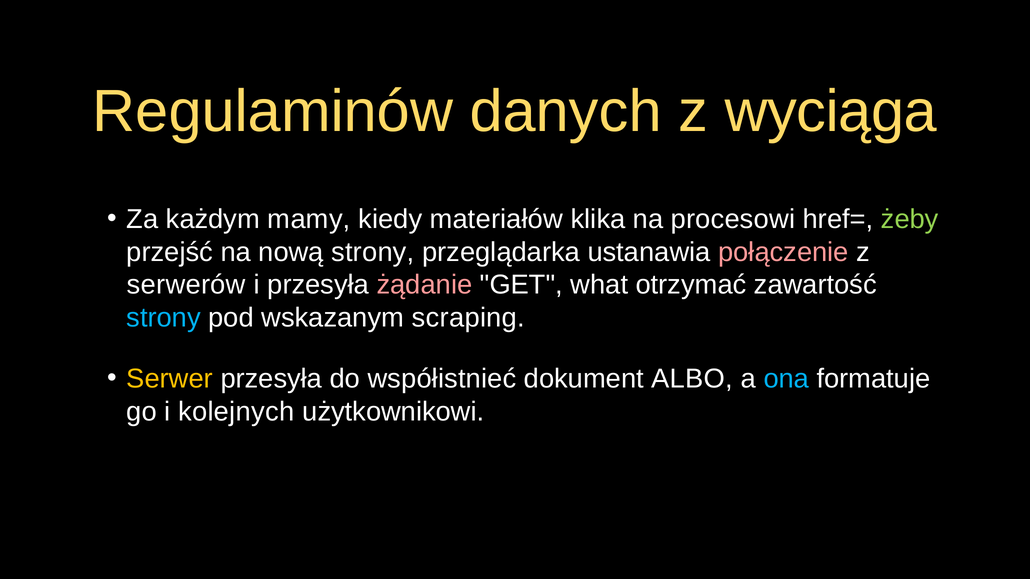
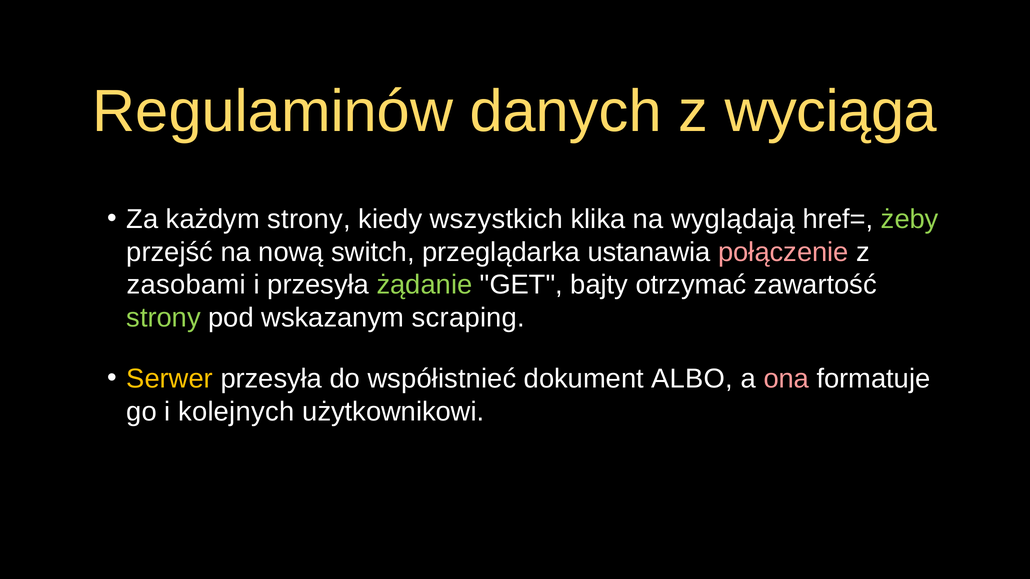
każdym mamy: mamy -> strony
materiałów: materiałów -> wszystkich
procesowi: procesowi -> wyglądają
nową strony: strony -> switch
serwerów: serwerów -> zasobami
żądanie colour: pink -> light green
what: what -> bajty
strony at (164, 318) colour: light blue -> light green
ona colour: light blue -> pink
